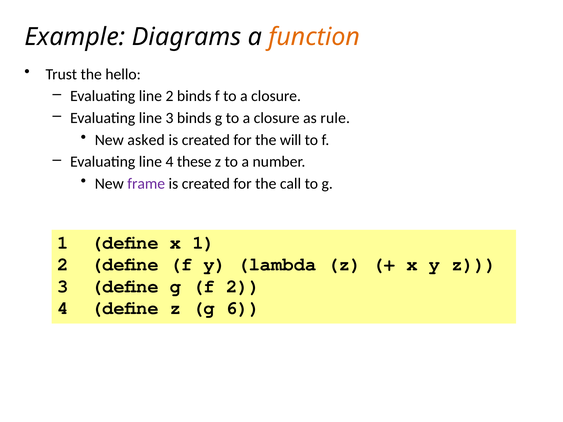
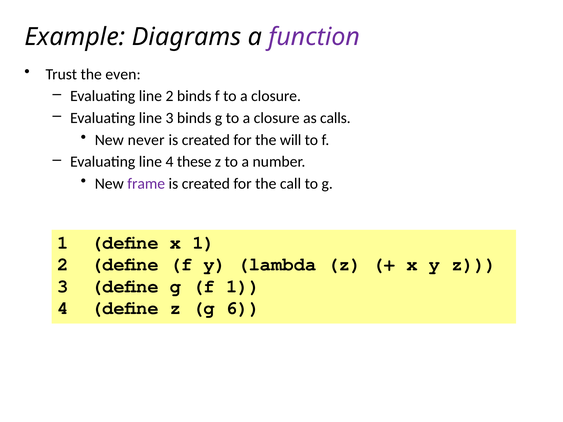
function colour: orange -> purple
hello: hello -> even
rule: rule -> calls
asked: asked -> never
f 2: 2 -> 1
